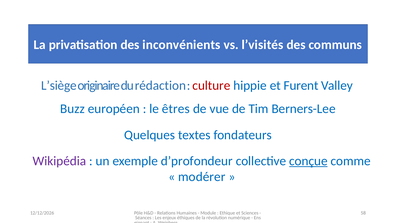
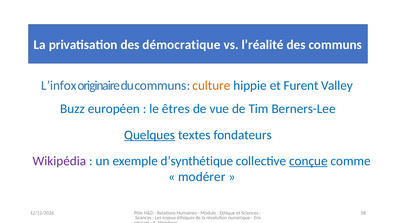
inconvénients: inconvénients -> démocratique
l’visités: l’visités -> l’réalité
L’siège: L’siège -> L’infox
du rédaction: rédaction -> communs
culture colour: red -> orange
Quelques underline: none -> present
d’profondeur: d’profondeur -> d’synthétique
